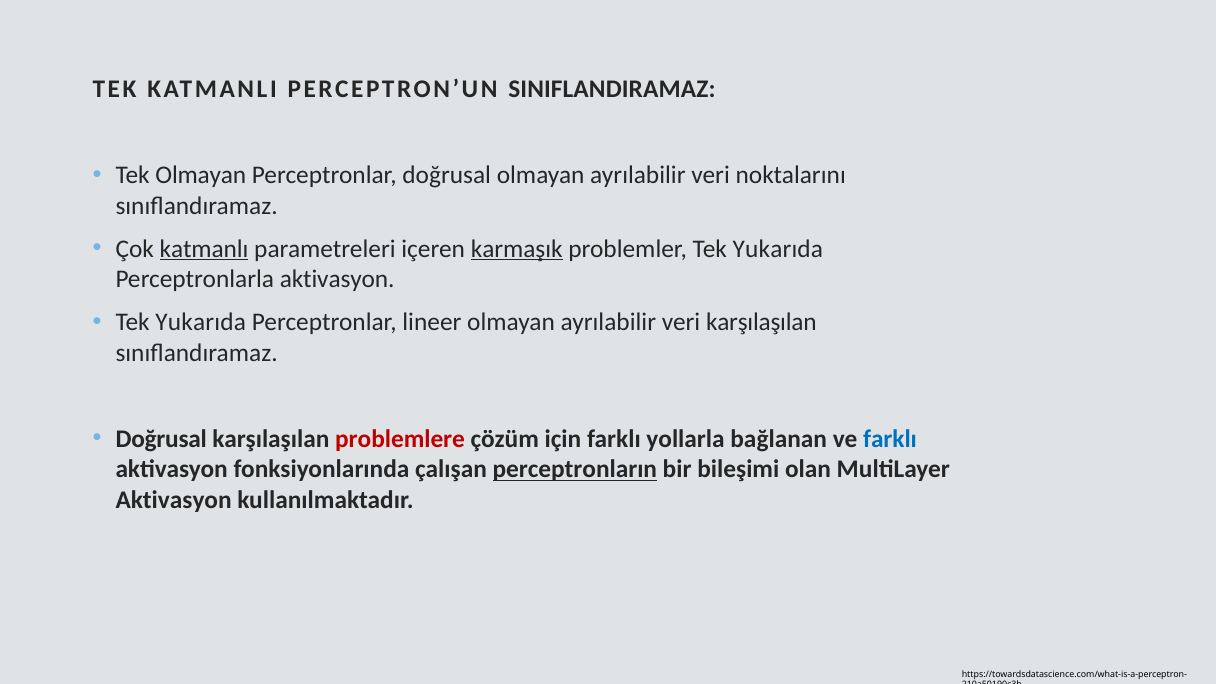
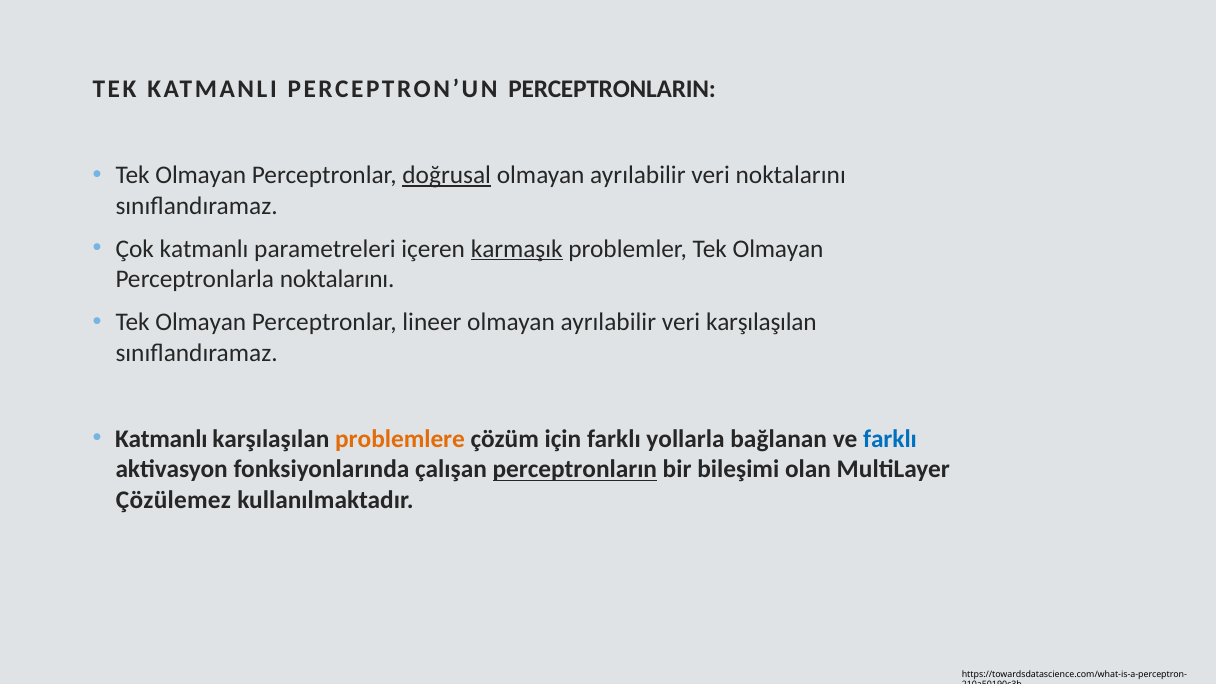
SINIFLANDIRAMAZ: SINIFLANDIRAMAZ -> PERCEPTRONLARIN
doğrusal at (447, 175) underline: none -> present
katmanlı at (204, 249) underline: present -> none
problemler Tek Yukarıda: Yukarıda -> Olmayan
Perceptronlarla aktivasyon: aktivasyon -> noktalarını
Yukarıda at (201, 322): Yukarıda -> Olmayan
Doğrusal at (161, 439): Doğrusal -> Katmanlı
problemlere colour: red -> orange
Aktivasyon at (174, 500): Aktivasyon -> Çözülemez
